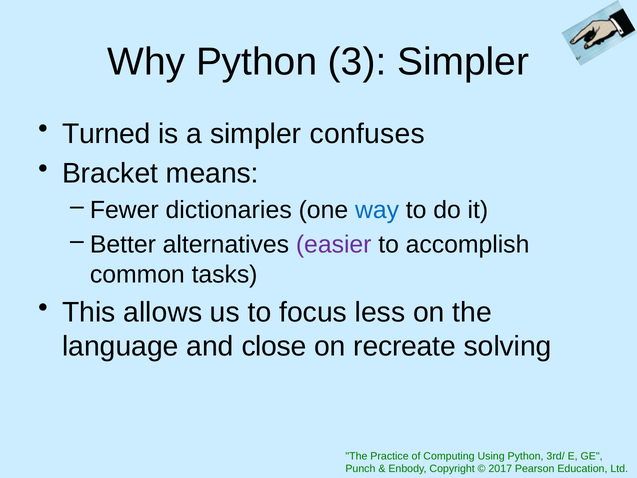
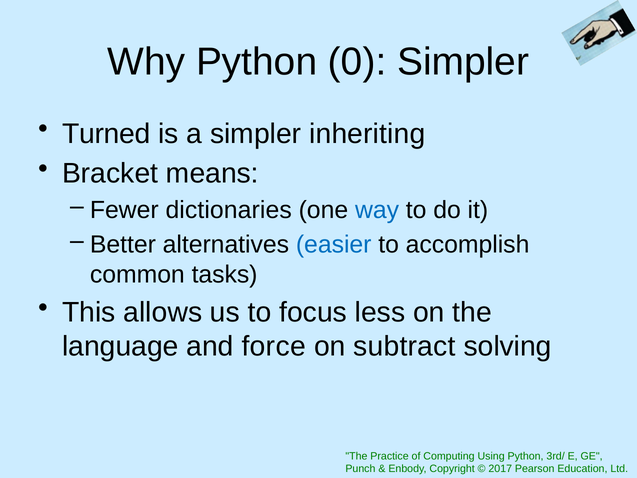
3: 3 -> 0
confuses: confuses -> inheriting
easier colour: purple -> blue
close: close -> force
recreate: recreate -> subtract
